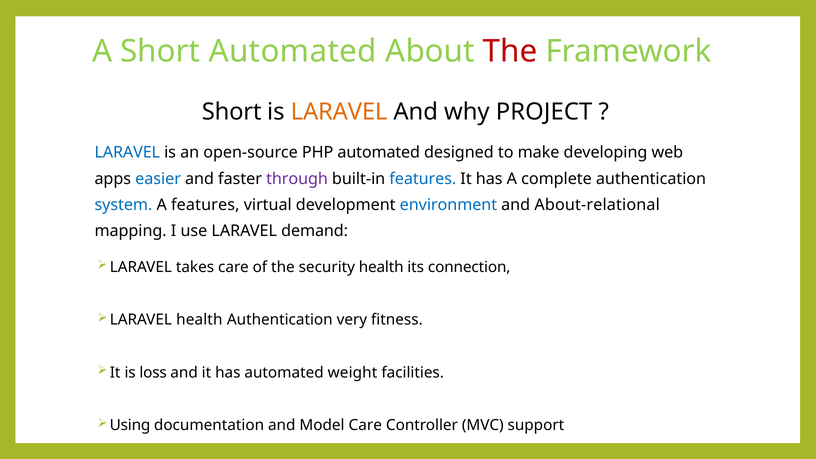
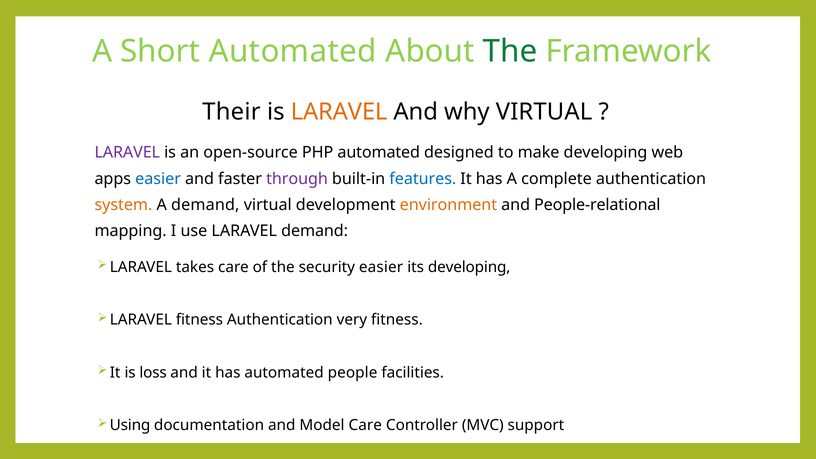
The at (510, 51) colour: red -> green
Short at (232, 112): Short -> Their
why PROJECT: PROJECT -> VIRTUAL
LARAVEL at (127, 153) colour: blue -> purple
system colour: blue -> orange
A features: features -> demand
environment colour: blue -> orange
About-relational: About-relational -> People-relational
security health: health -> easier
its connection: connection -> developing
LARAVEL health: health -> fitness
weight: weight -> people
